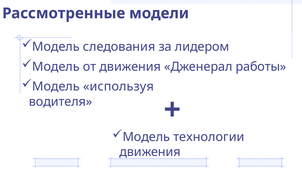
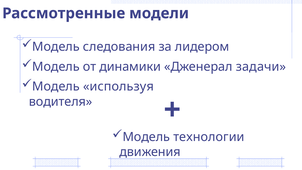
от движения: движения -> динамики
работы: работы -> задачи
